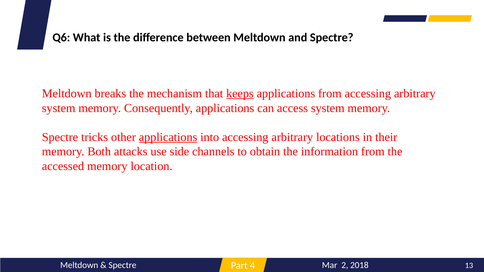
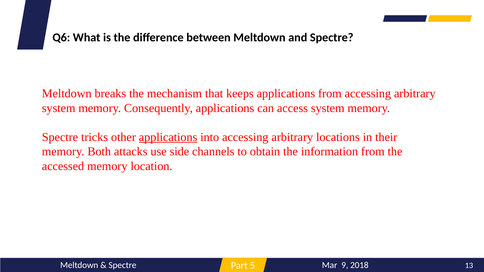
keeps underline: present -> none
4: 4 -> 5
2: 2 -> 9
